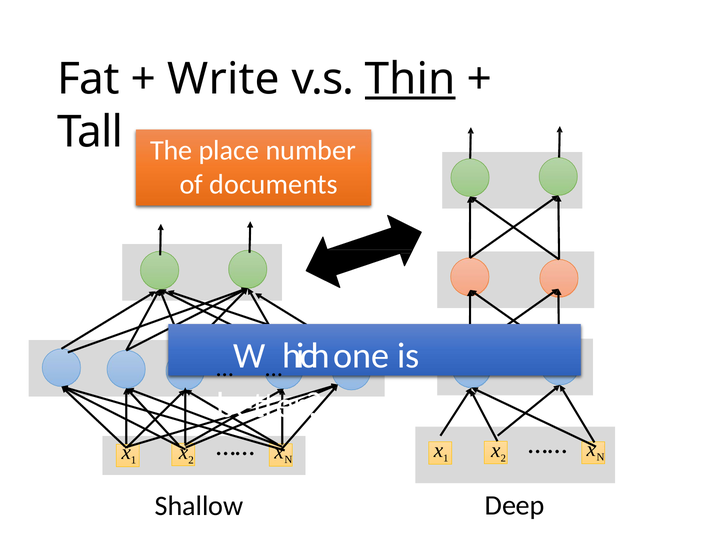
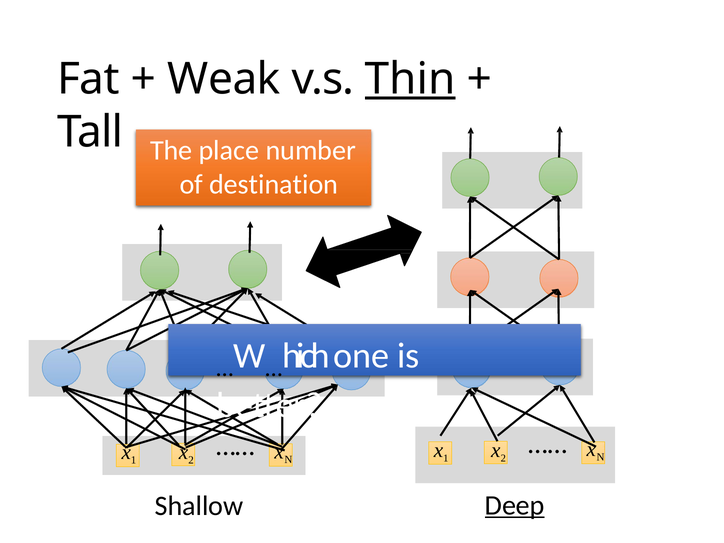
Write: Write -> Weak
documents: documents -> destination
Deep underline: none -> present
